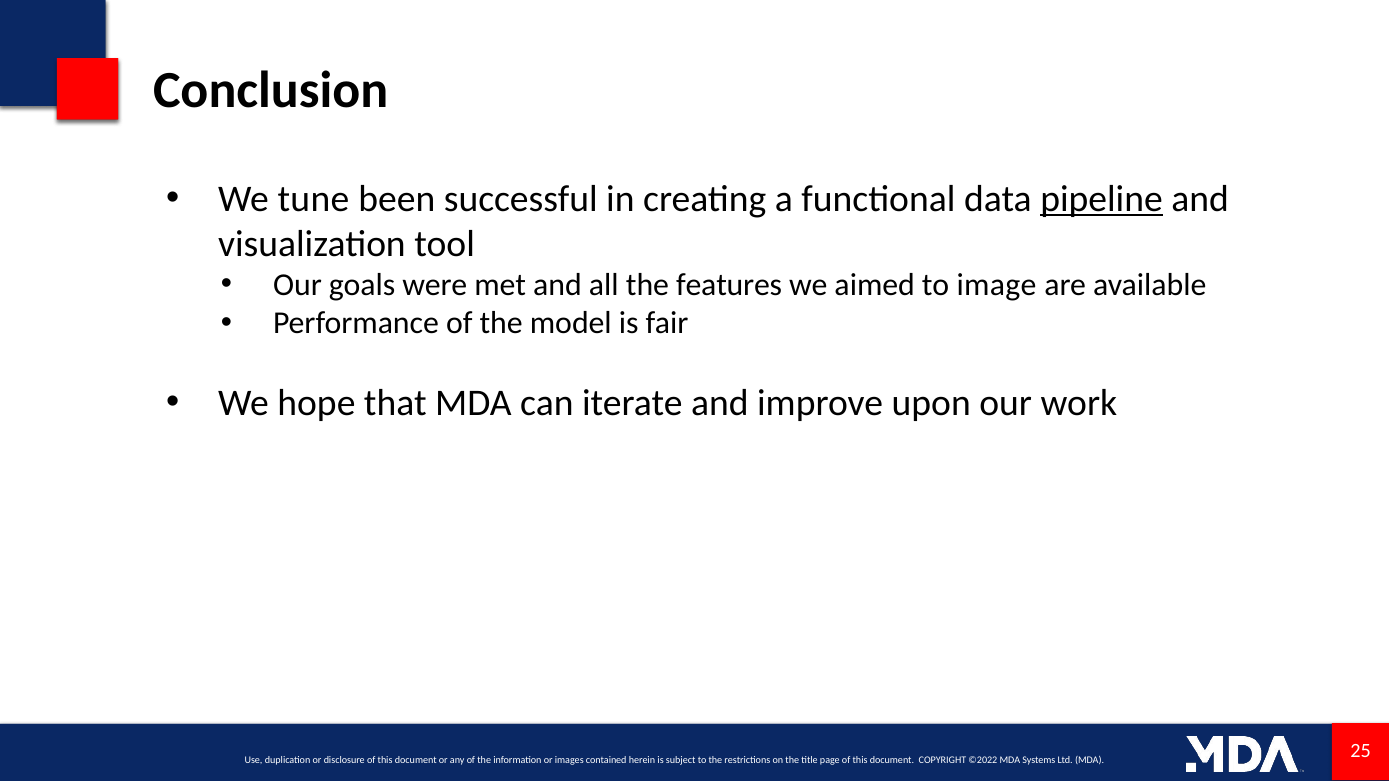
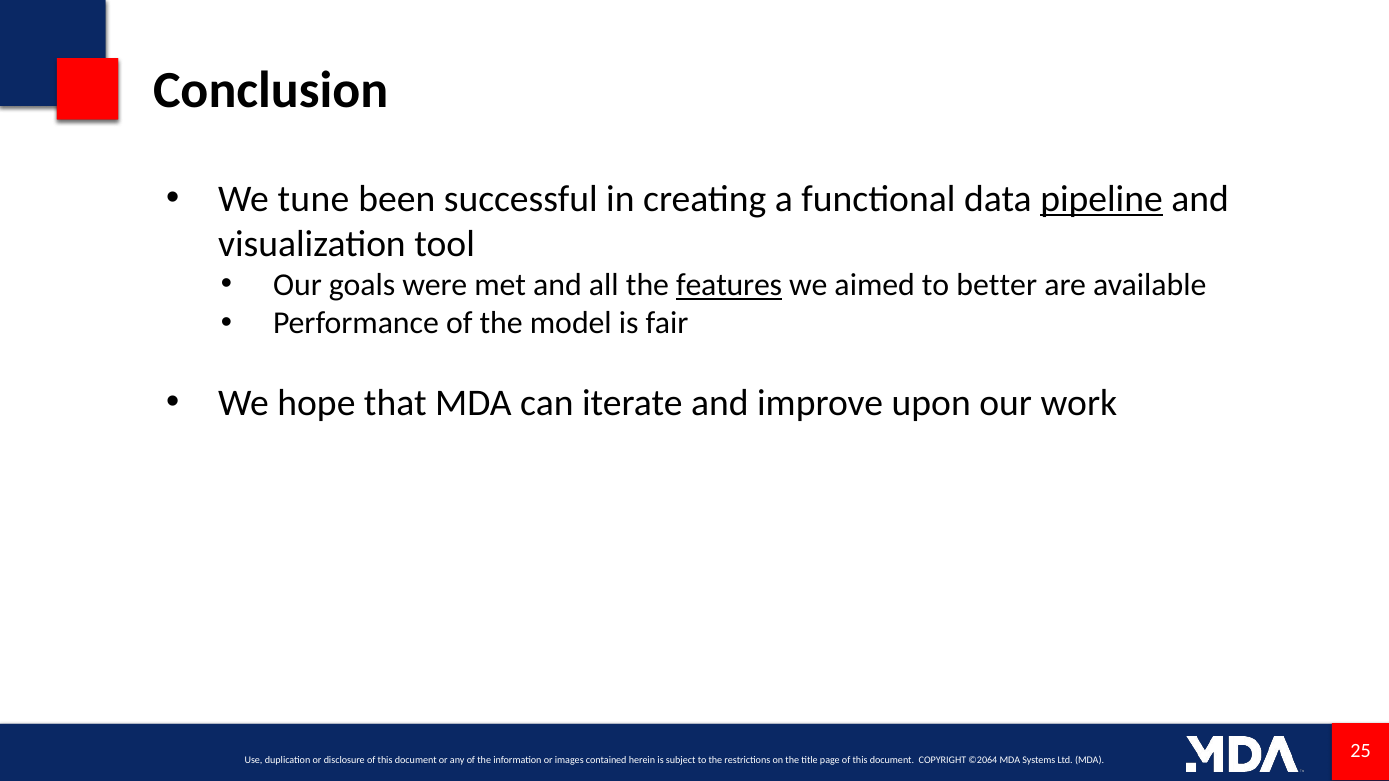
features underline: none -> present
image: image -> better
©2022: ©2022 -> ©2064
